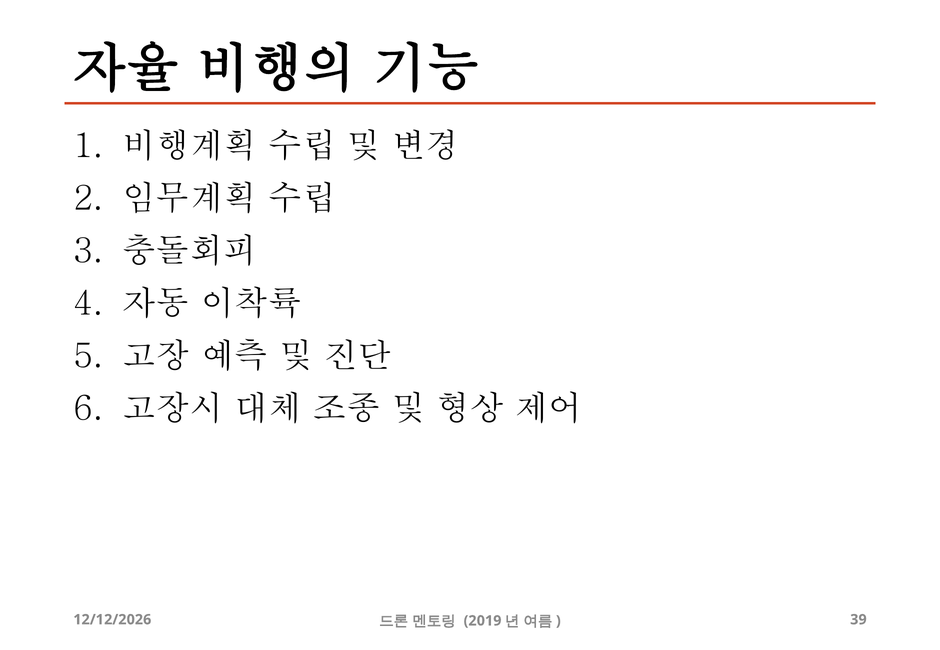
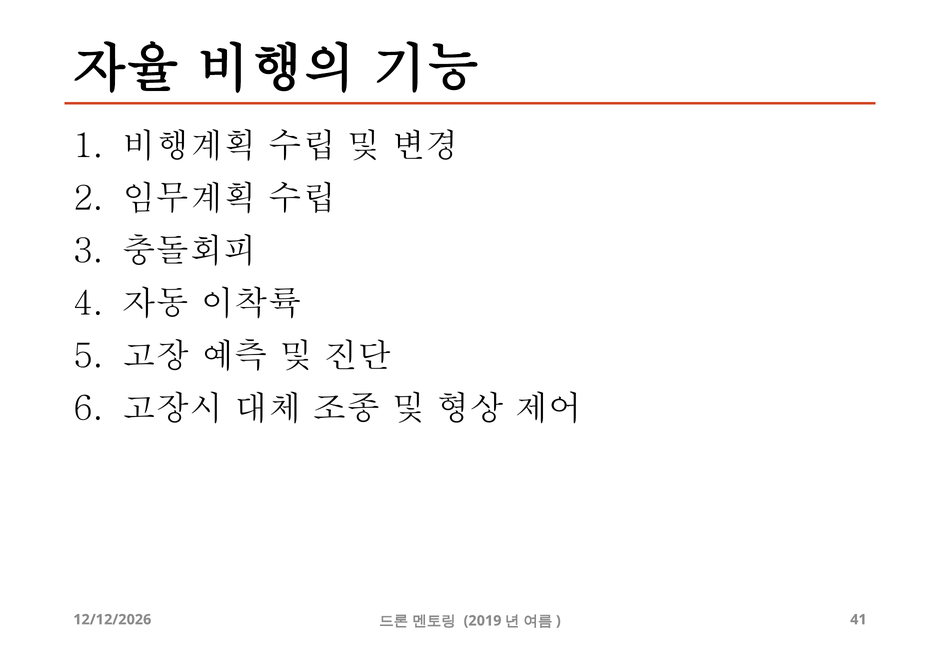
39: 39 -> 41
